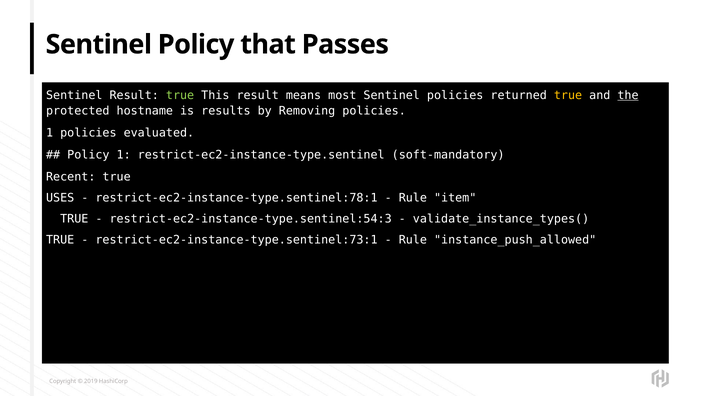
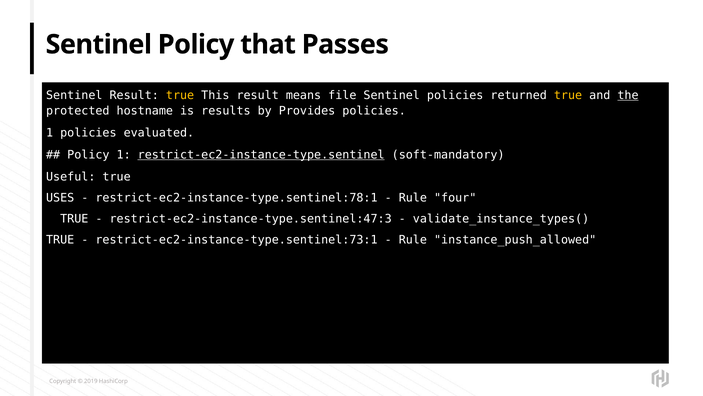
true at (180, 95) colour: light green -> yellow
most: most -> file
Removing: Removing -> Provides
restrict-ec2-instance-type.sentinel underline: none -> present
Recent: Recent -> Useful
item: item -> four
restrict-ec2-instance-type.sentinel:54:3: restrict-ec2-instance-type.sentinel:54:3 -> restrict-ec2-instance-type.sentinel:47:3
